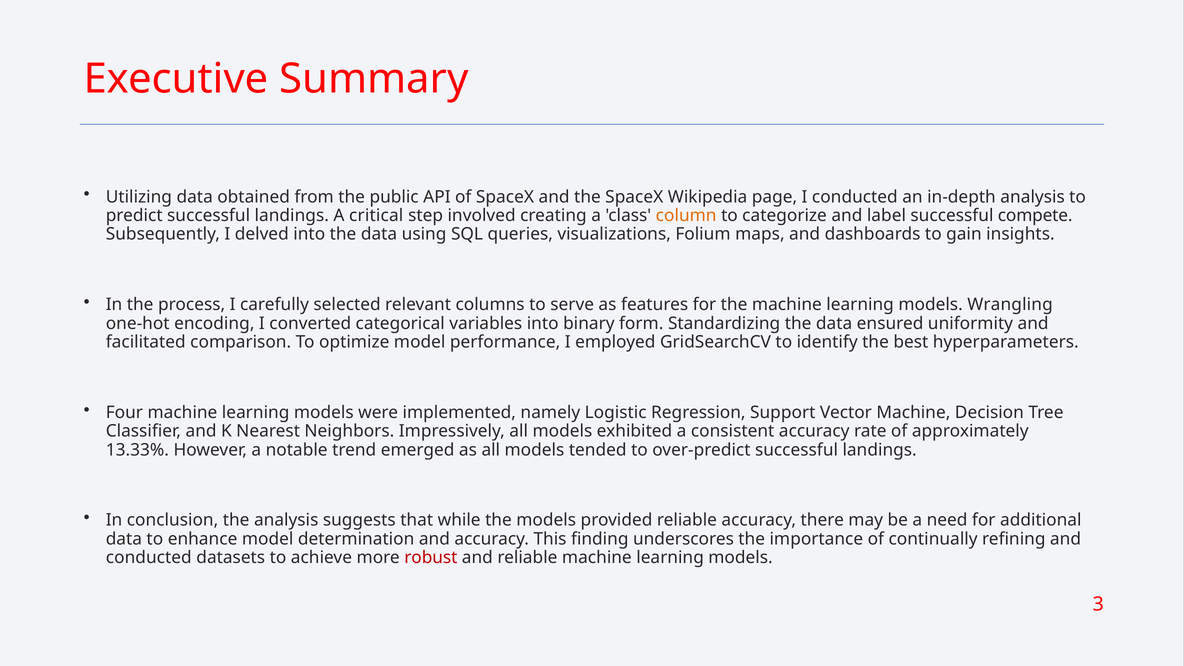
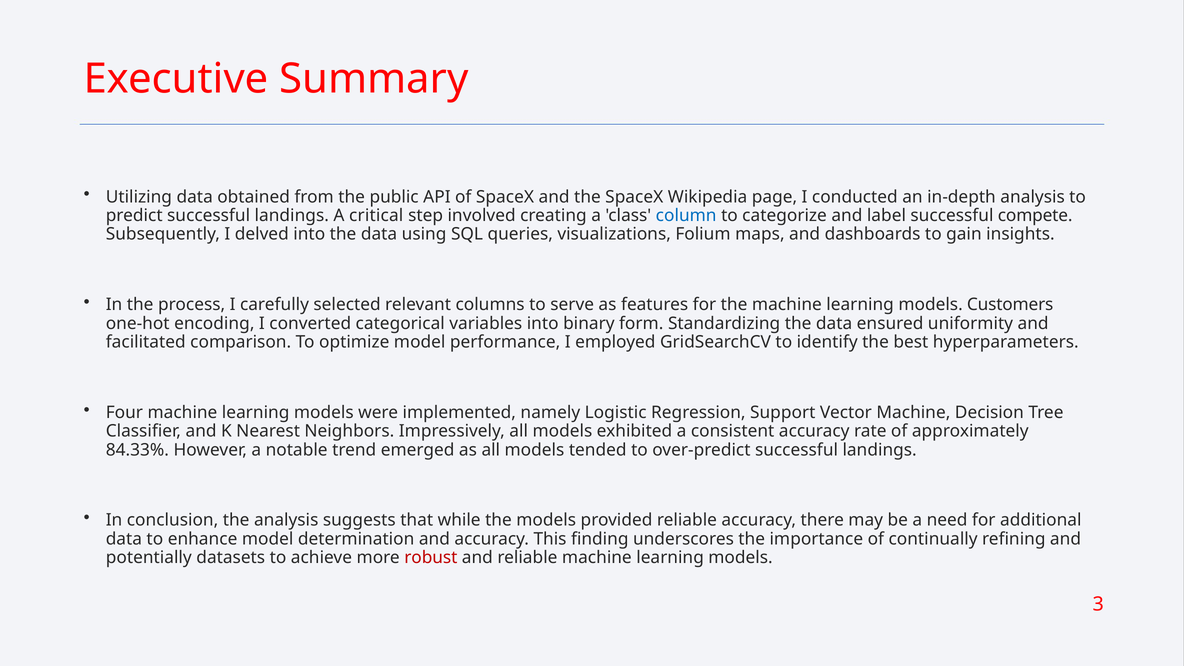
column colour: orange -> blue
Wrangling: Wrangling -> Customers
13.33%: 13.33% -> 84.33%
conducted at (149, 558): conducted -> potentially
